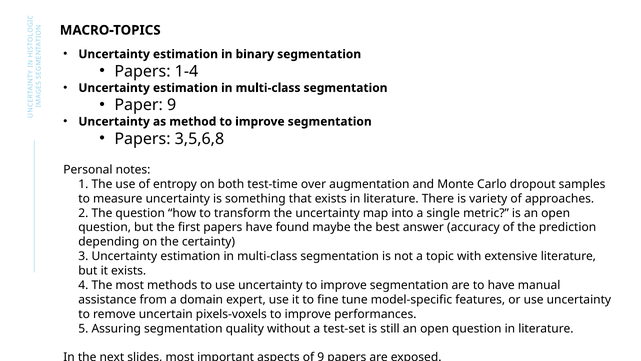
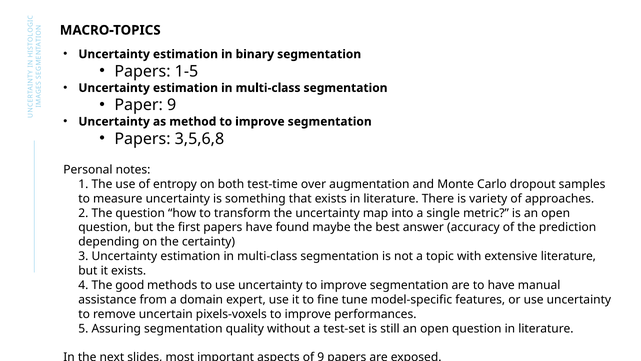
1-4: 1-4 -> 1-5
The most: most -> good
